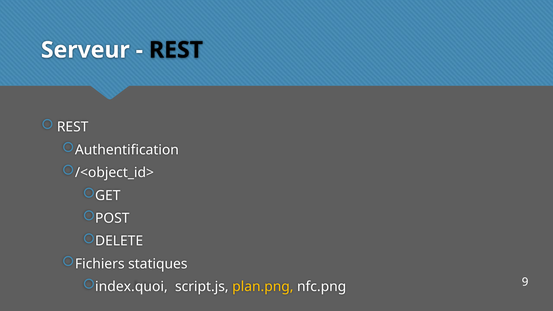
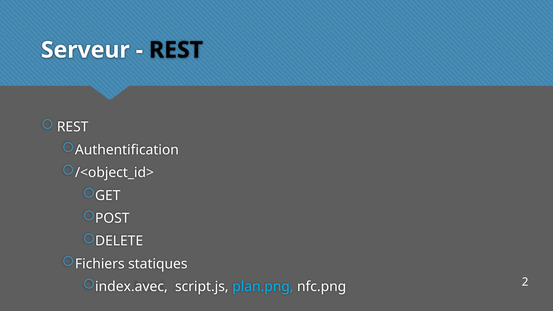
index.quoi: index.quoi -> index.avec
plan.png colour: yellow -> light blue
9: 9 -> 2
